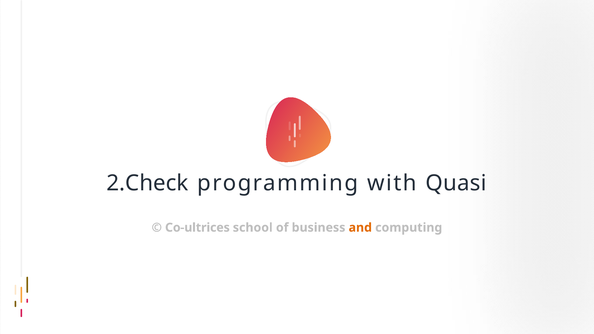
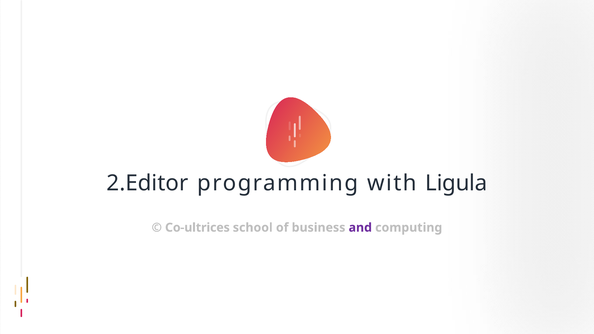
2.Check: 2.Check -> 2.Editor
Quasi: Quasi -> Ligula
and colour: orange -> purple
